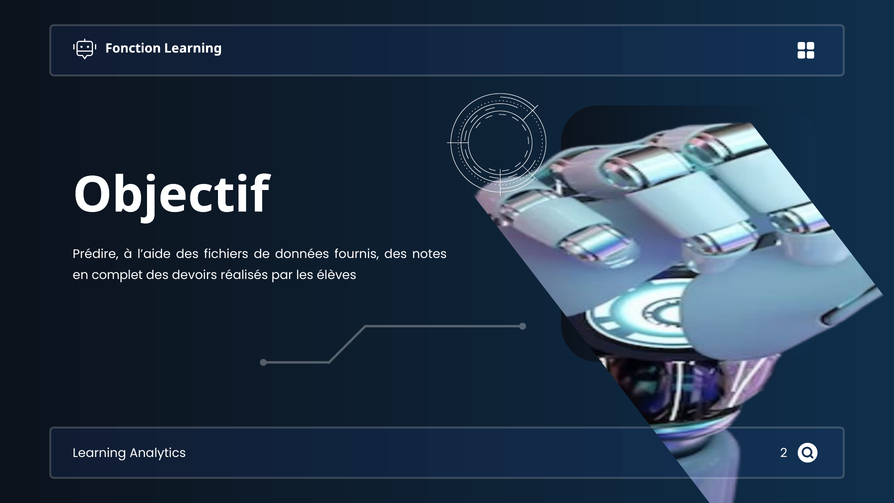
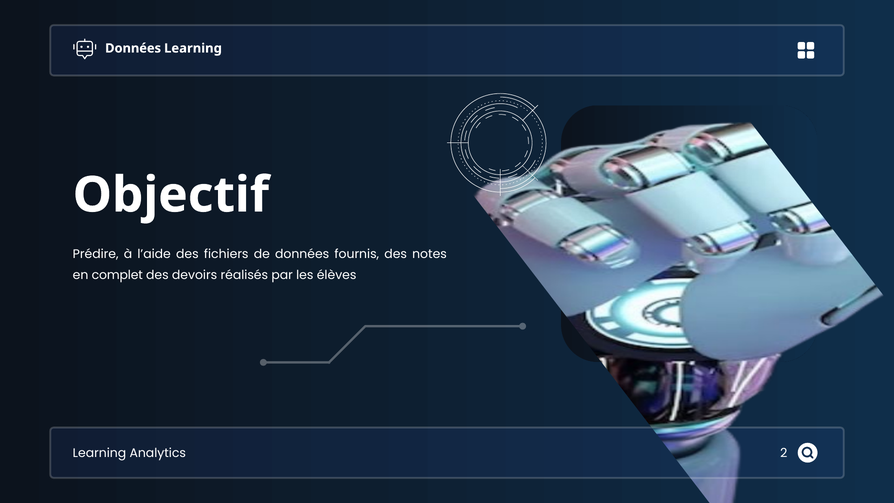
Fonction at (133, 48): Fonction -> Données
